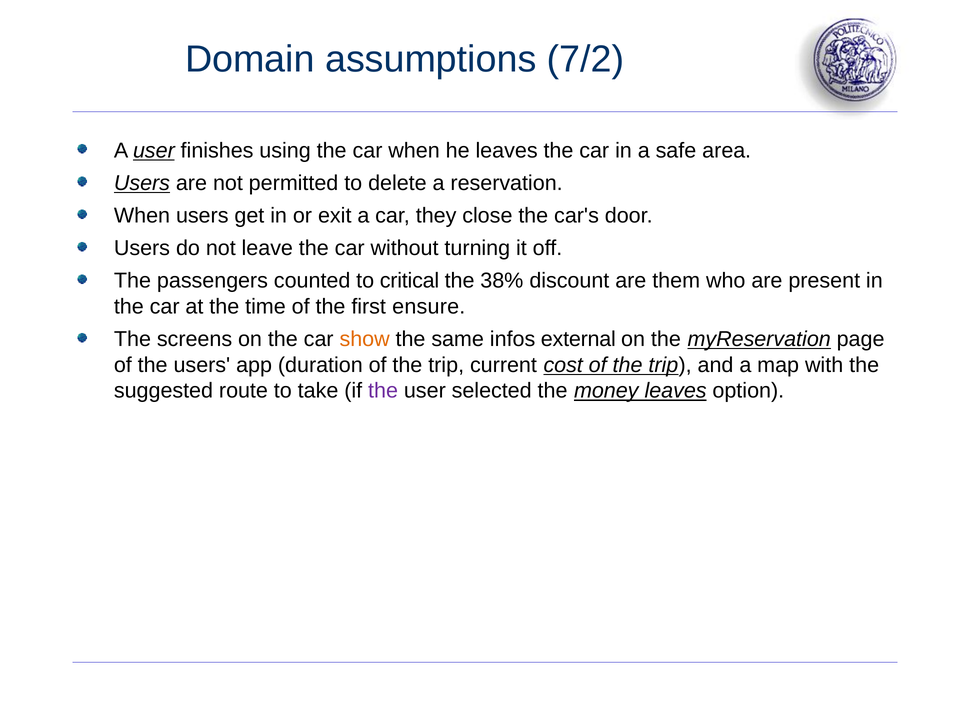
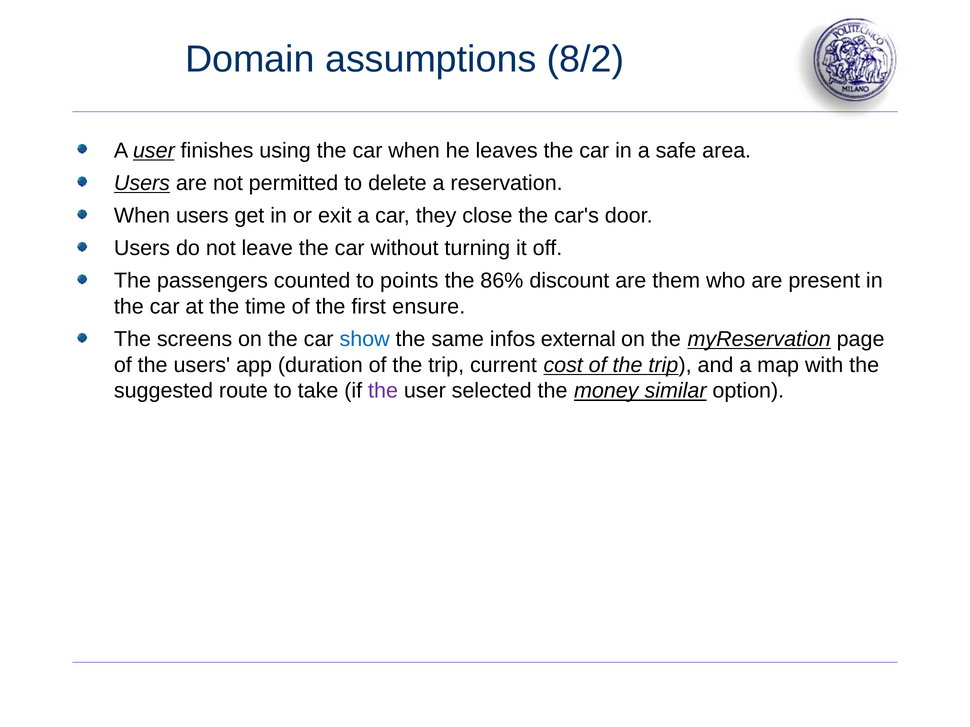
7/2: 7/2 -> 8/2
critical: critical -> points
38%: 38% -> 86%
show colour: orange -> blue
money leaves: leaves -> similar
